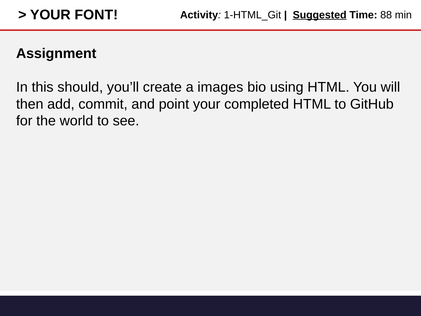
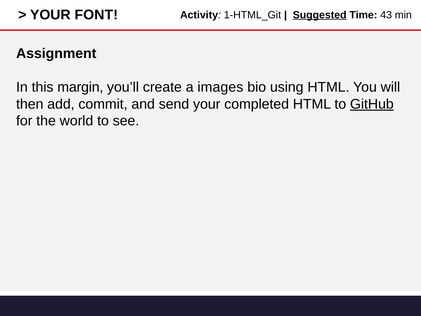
88: 88 -> 43
should: should -> margin
point: point -> send
GitHub underline: none -> present
